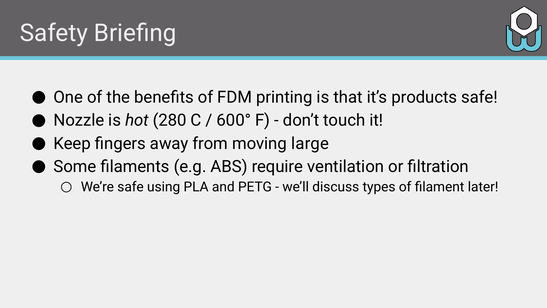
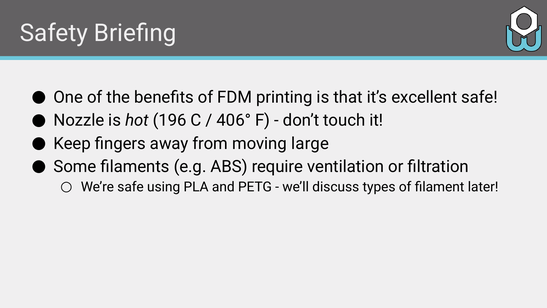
products: products -> excellent
280: 280 -> 196
600°: 600° -> 406°
